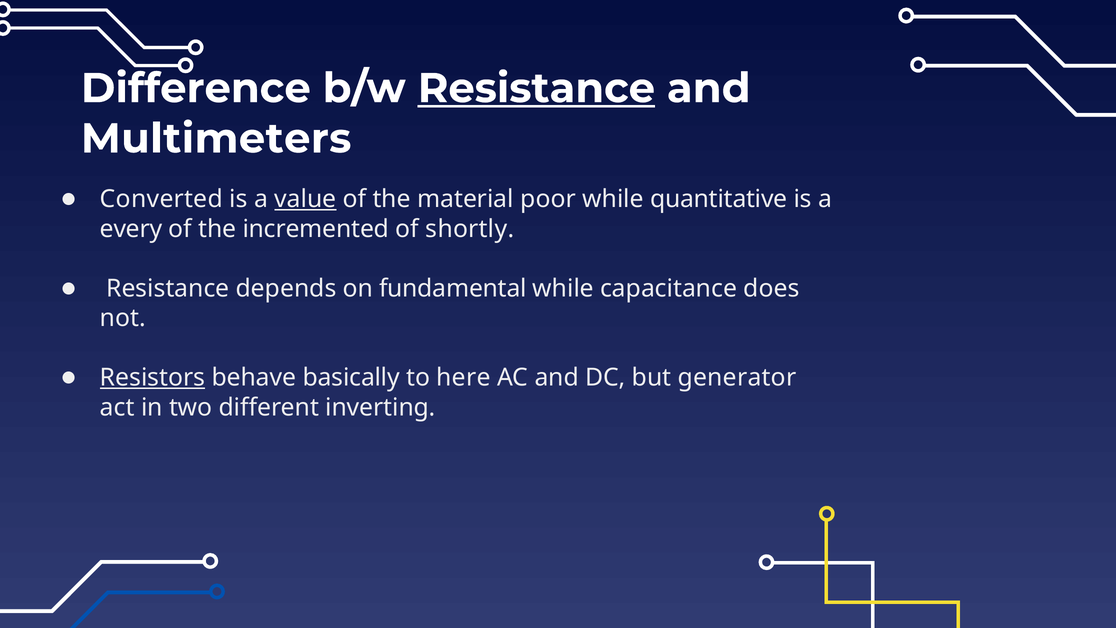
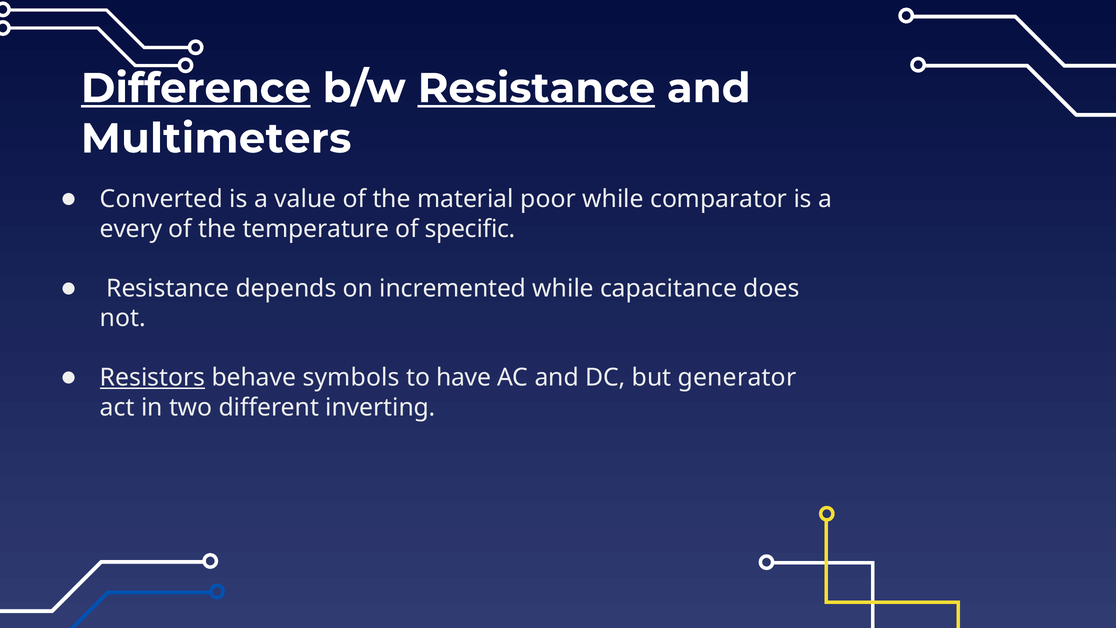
Difference underline: none -> present
value underline: present -> none
quantitative: quantitative -> comparator
incremented: incremented -> temperature
shortly: shortly -> specific
fundamental: fundamental -> incremented
basically: basically -> symbols
here: here -> have
